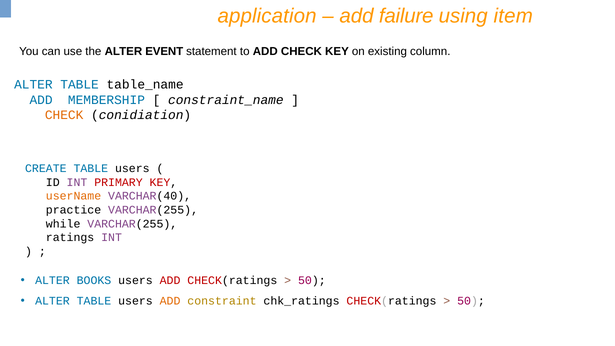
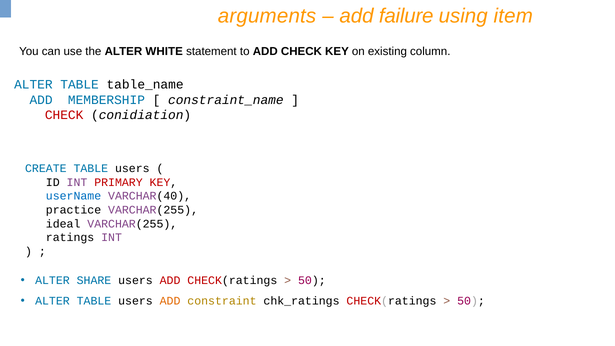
application: application -> arguments
EVENT: EVENT -> WHITE
CHECK at (64, 115) colour: orange -> red
userName colour: orange -> blue
while: while -> ideal
BOOKS: BOOKS -> SHARE
